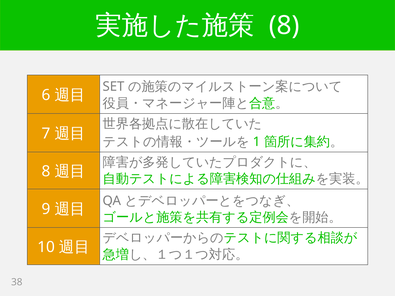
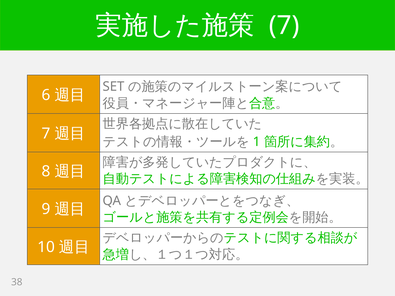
8 at (284, 25): 8 -> 7
